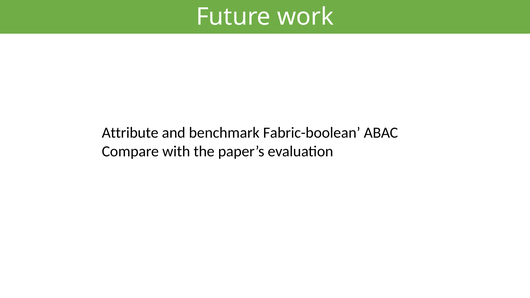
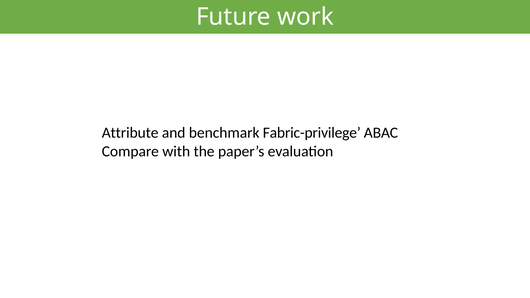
Fabric-boolean: Fabric-boolean -> Fabric-privilege
